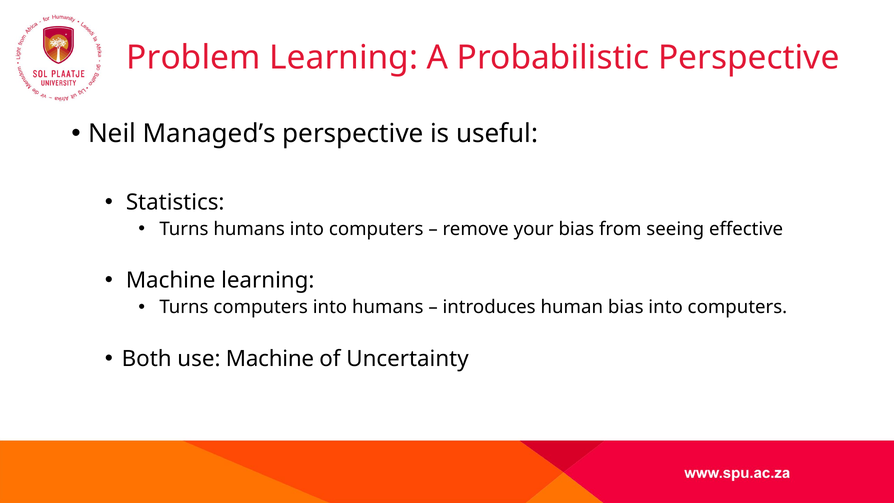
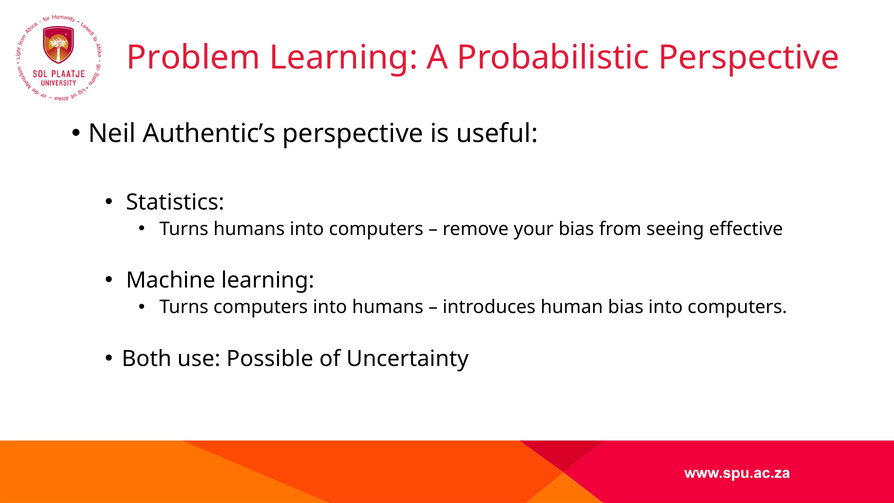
Managed’s: Managed’s -> Authentic’s
use Machine: Machine -> Possible
